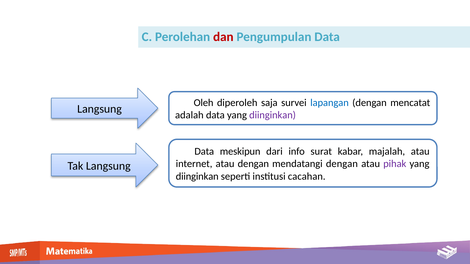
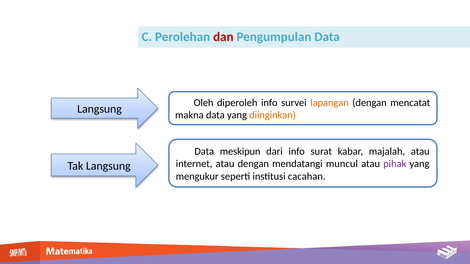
diperoleh saja: saja -> info
lapangan colour: blue -> orange
adalah: adalah -> makna
diinginkan at (273, 115) colour: purple -> orange
mendatangi dengan: dengan -> muncul
diinginkan at (197, 177): diinginkan -> mengukur
